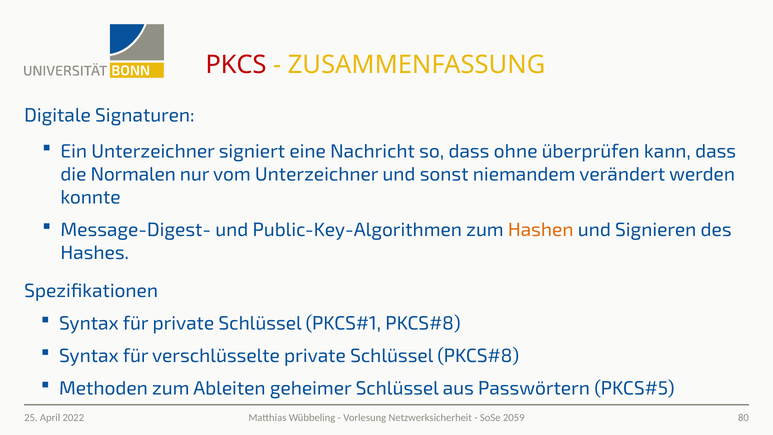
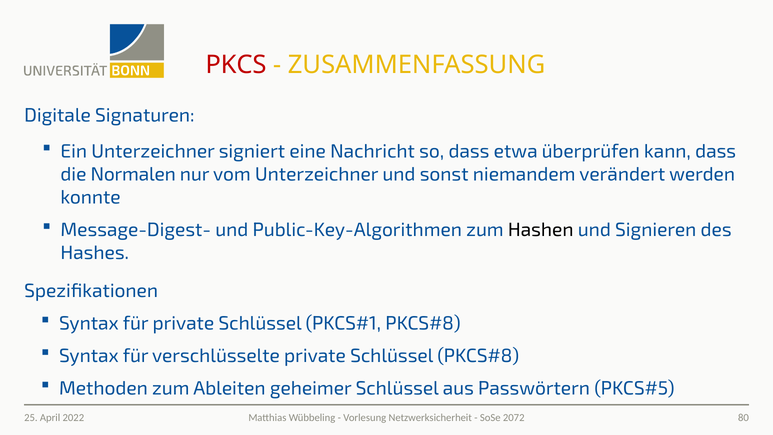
ohne: ohne -> etwa
Hashen colour: orange -> black
2059: 2059 -> 2072
